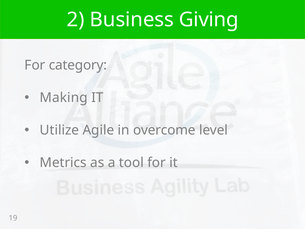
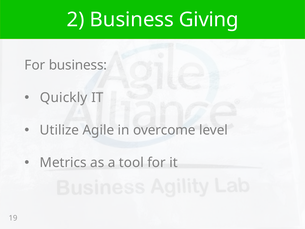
For category: category -> business
Making: Making -> Quickly
